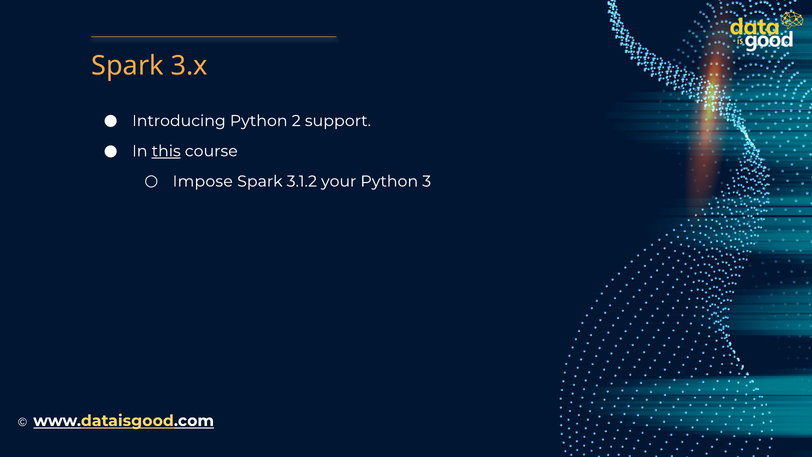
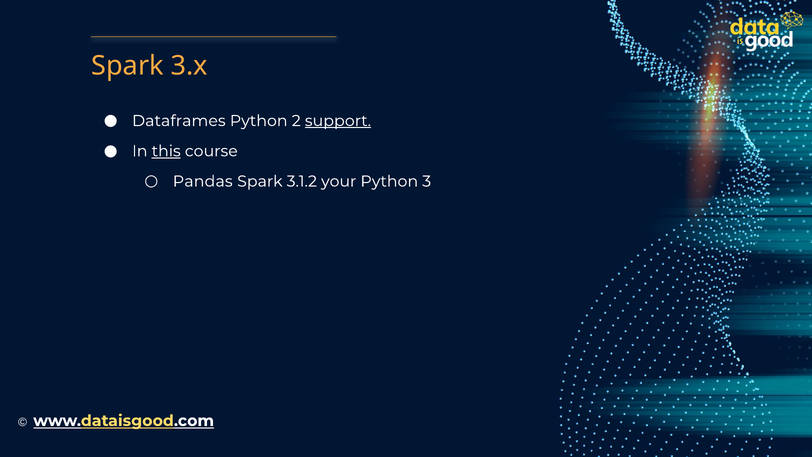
Introducing: Introducing -> Dataframes
support underline: none -> present
Impose: Impose -> Pandas
